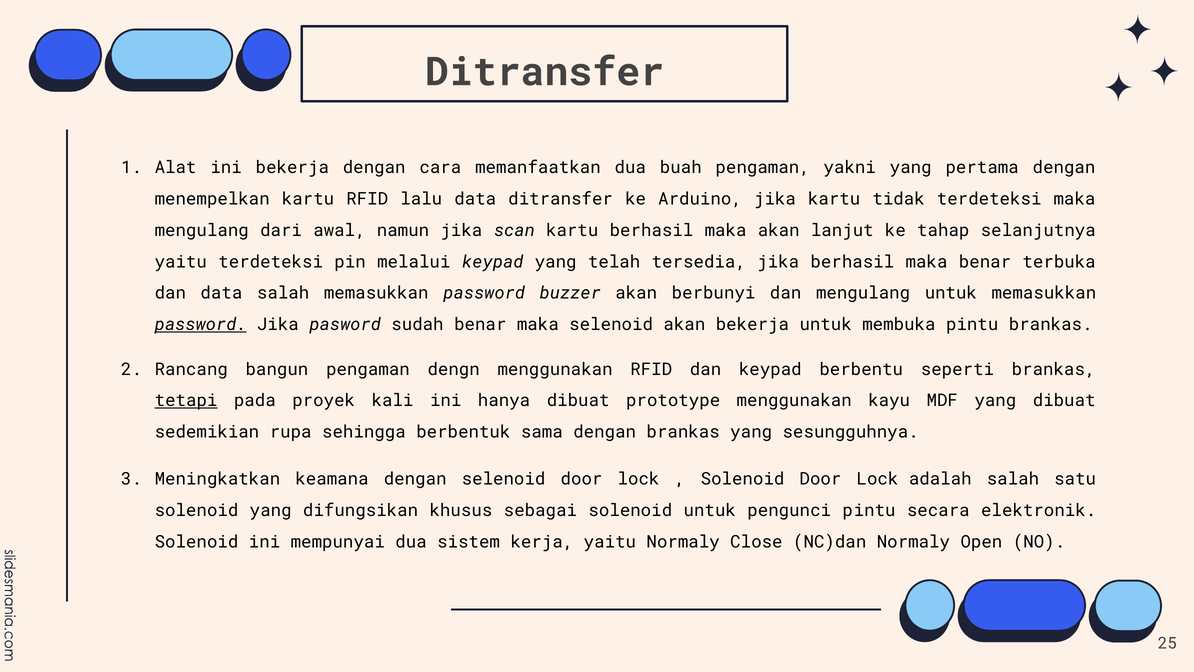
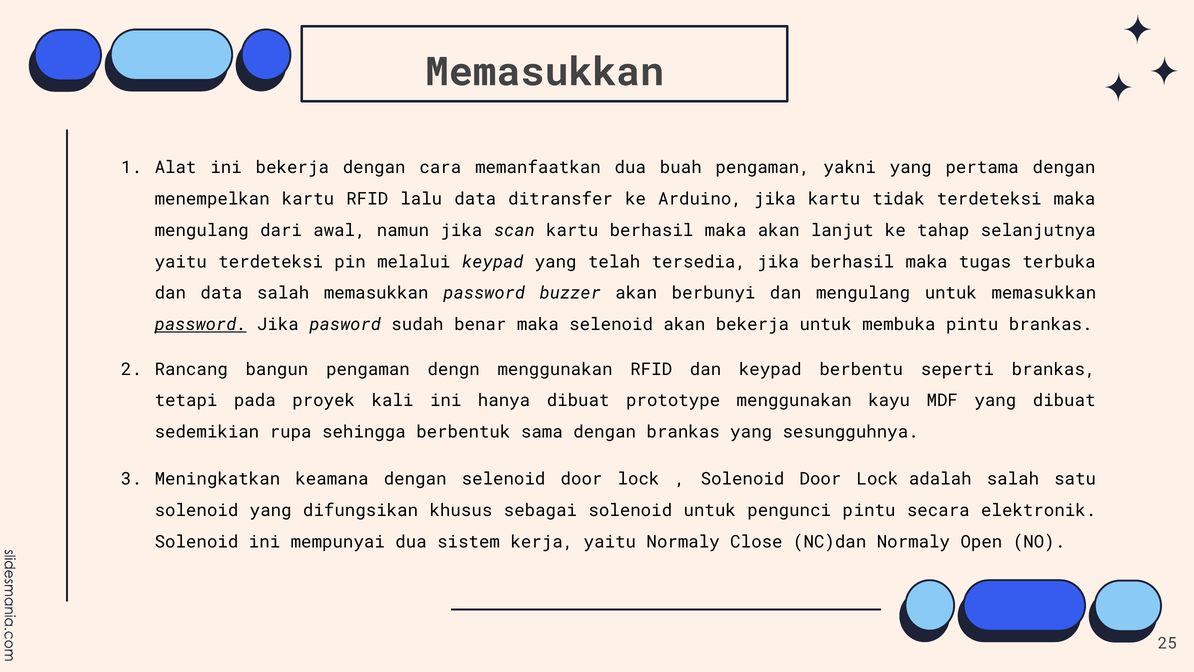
Ditransfer at (544, 72): Ditransfer -> Memasukkan
maka benar: benar -> tugas
tetapi underline: present -> none
